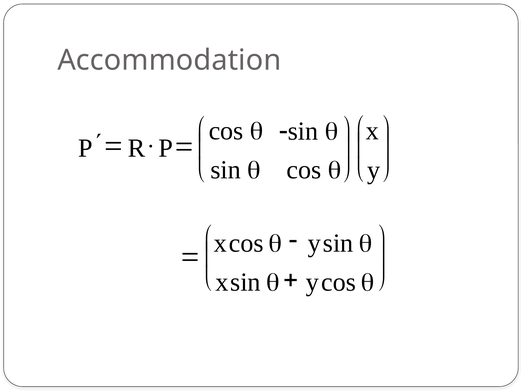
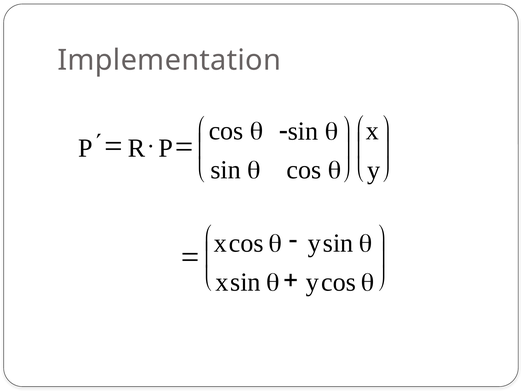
Accommodation: Accommodation -> Implementation
